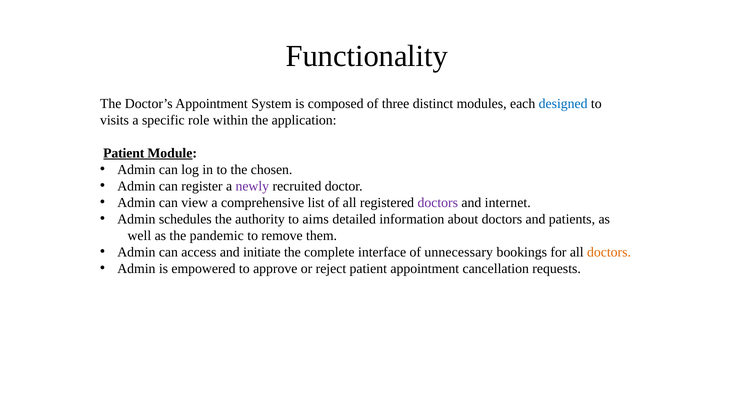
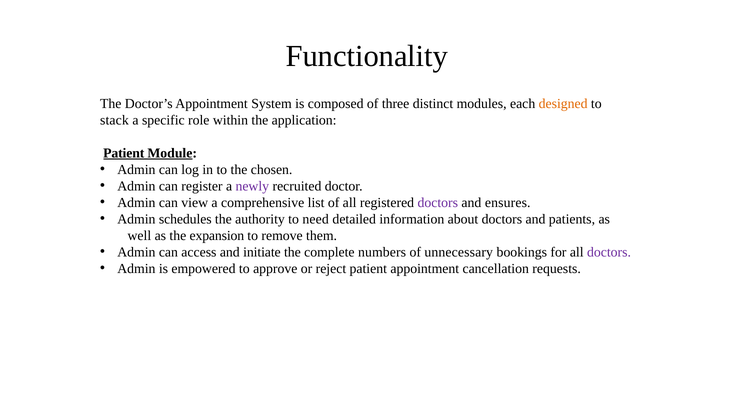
designed colour: blue -> orange
visits: visits -> stack
internet: internet -> ensures
aims: aims -> need
pandemic: pandemic -> expansion
interface: interface -> numbers
doctors at (609, 252) colour: orange -> purple
